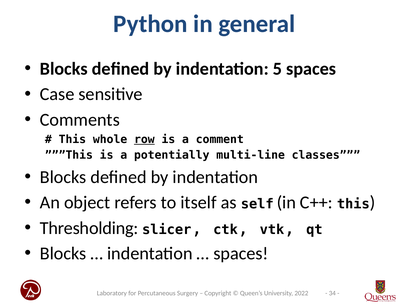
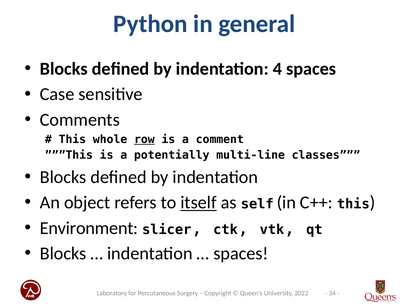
5: 5 -> 4
itself underline: none -> present
Thresholding: Thresholding -> Environment
